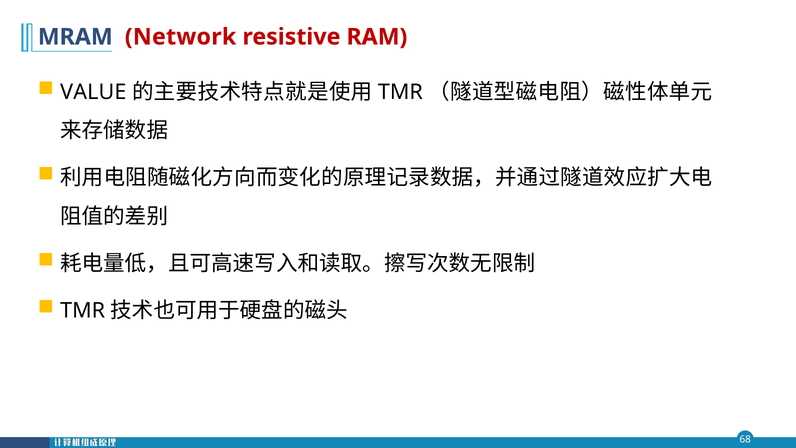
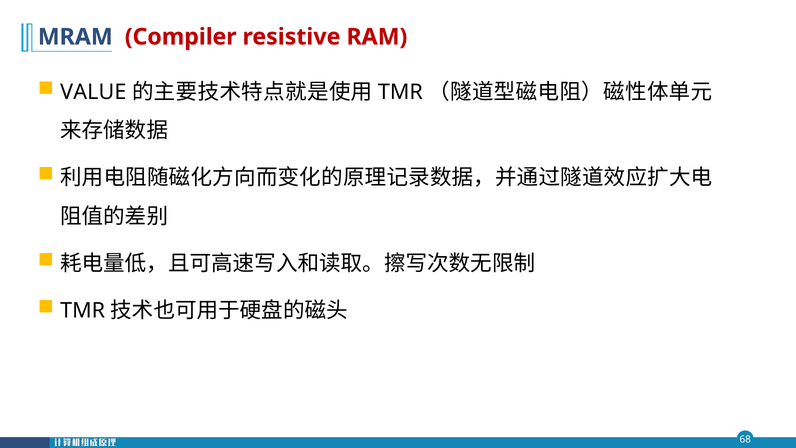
Network: Network -> Compiler
